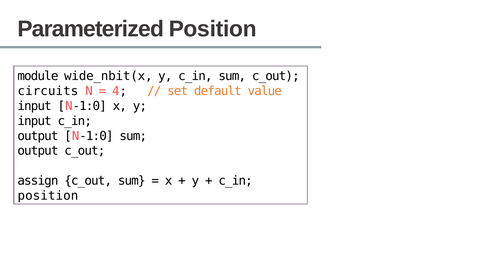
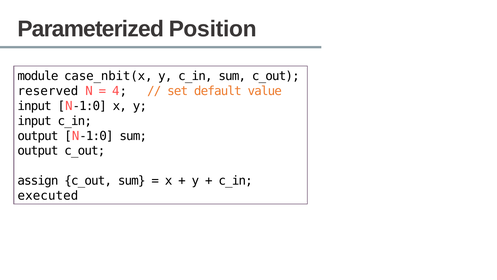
wide_nbit(x: wide_nbit(x -> case_nbit(x
circuits: circuits -> reserved
position at (48, 195): position -> executed
